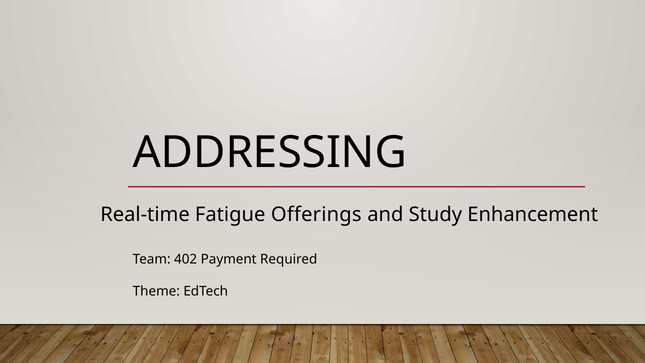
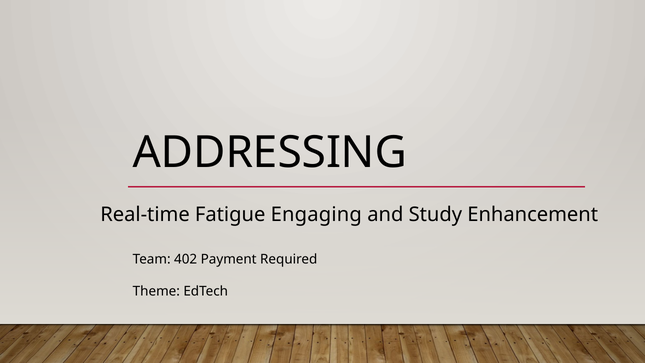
Offerings: Offerings -> Engaging
